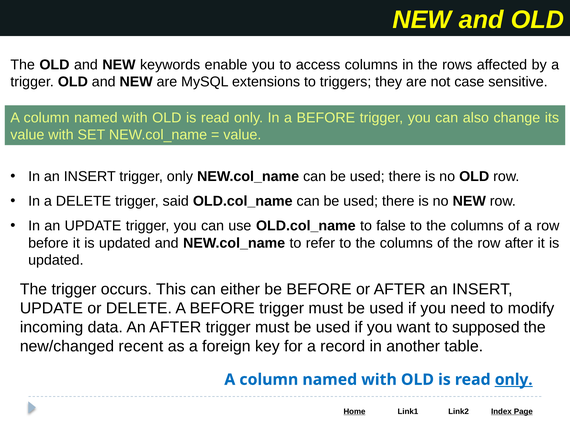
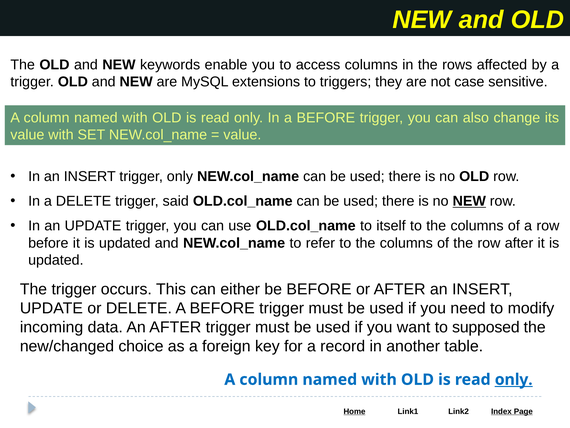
NEW at (469, 201) underline: none -> present
false: false -> itself
recent: recent -> choice
